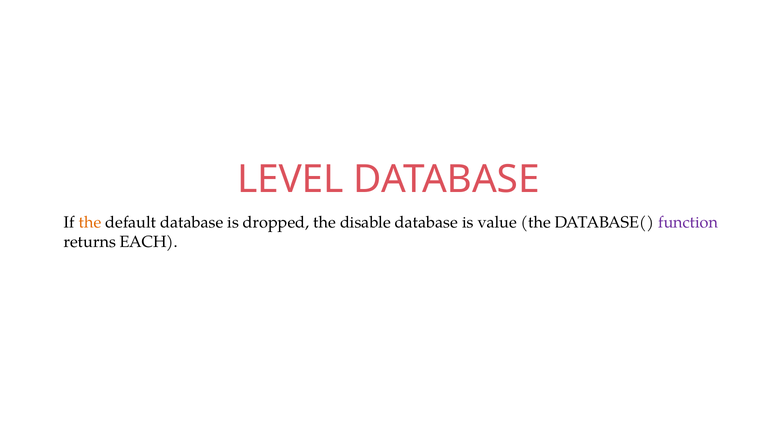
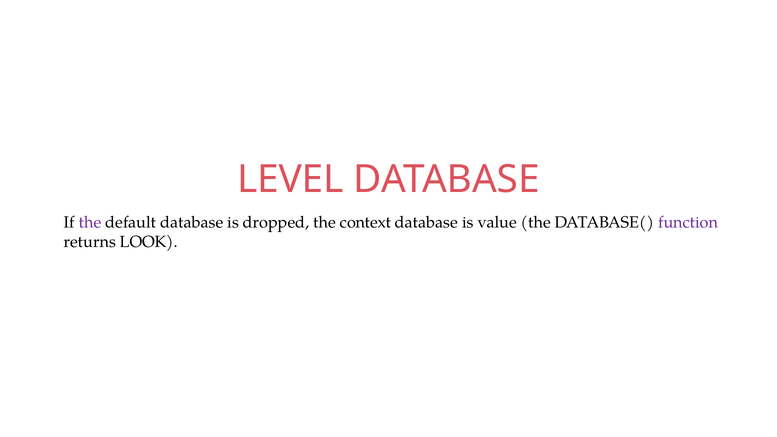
the at (90, 223) colour: orange -> purple
disable: disable -> context
EACH: EACH -> LOOK
